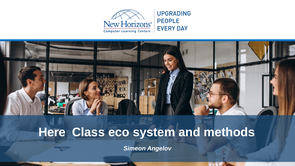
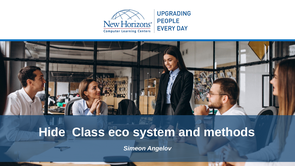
Here: Here -> Hide
